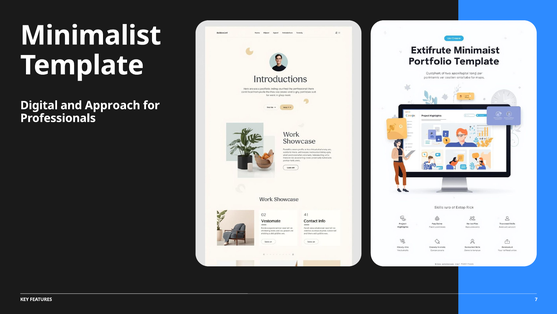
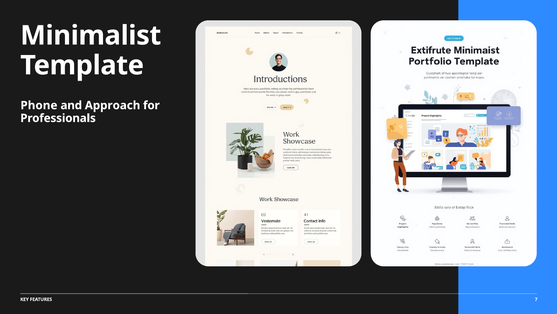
Digital: Digital -> Phone
